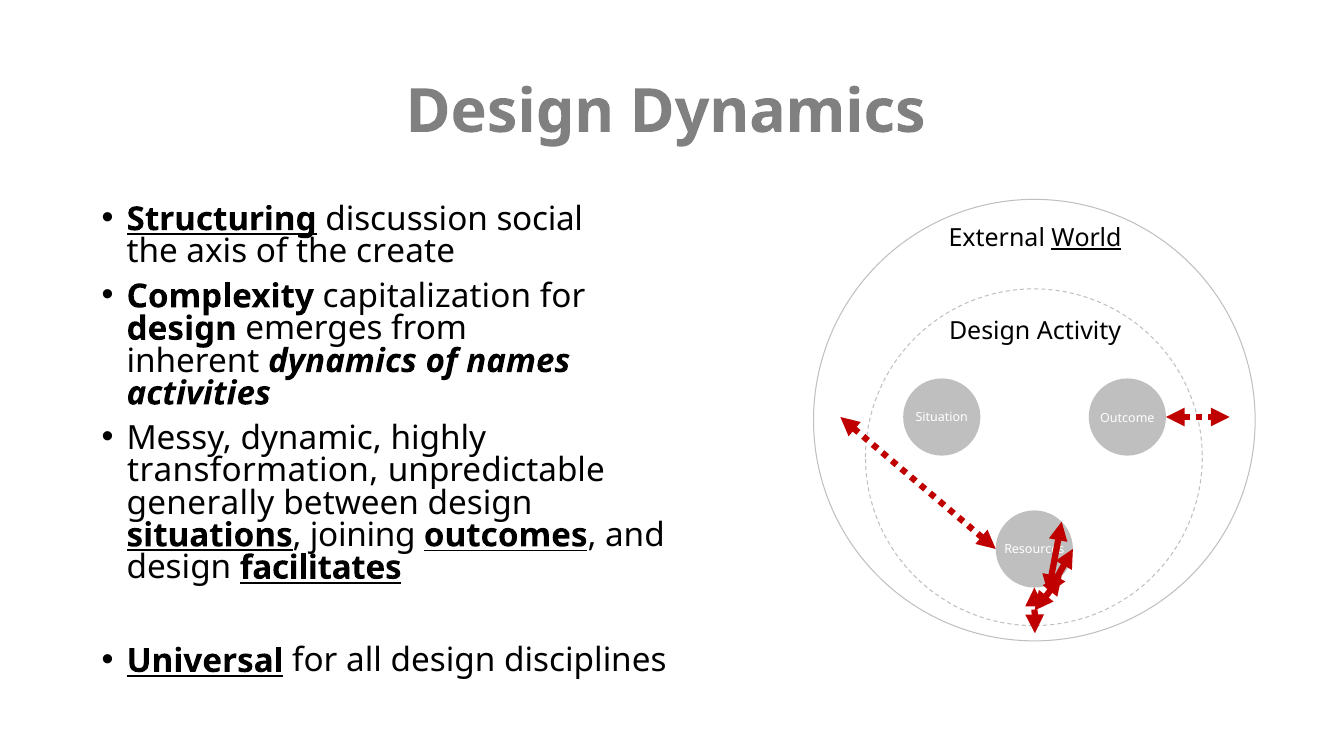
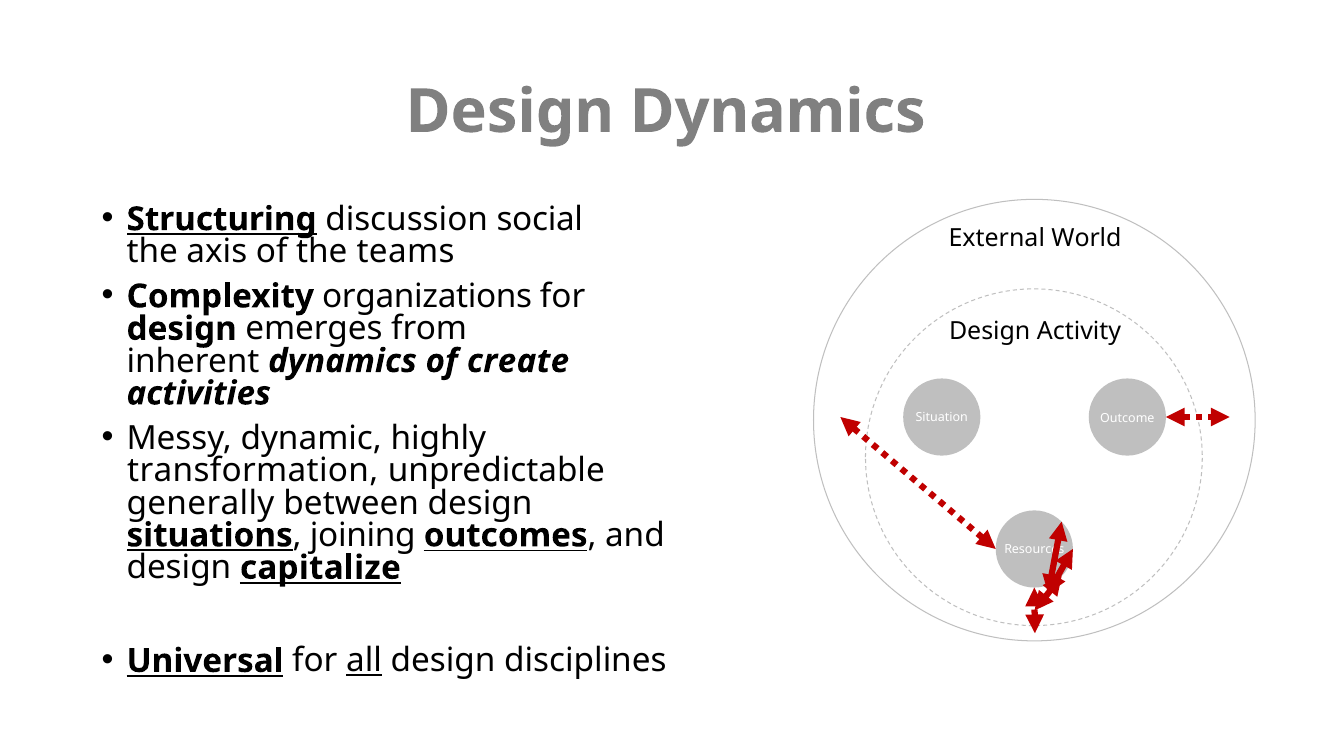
World underline: present -> none
create: create -> teams
capitalization: capitalization -> organizations
names: names -> create
facilitates: facilitates -> capitalize
all underline: none -> present
